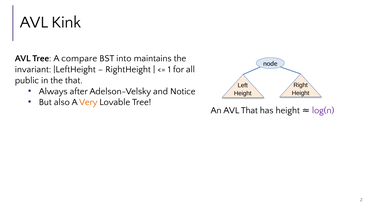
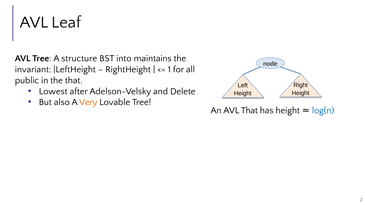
Kink: Kink -> Leaf
compare: compare -> structure
Always: Always -> Lowest
Notice: Notice -> Delete
log(n colour: purple -> blue
